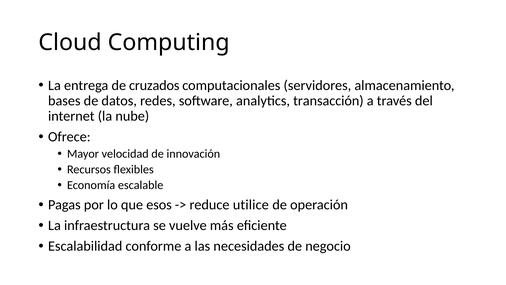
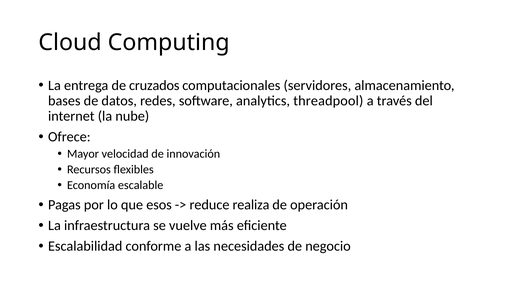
transacción: transacción -> threadpool
utilice: utilice -> realiza
